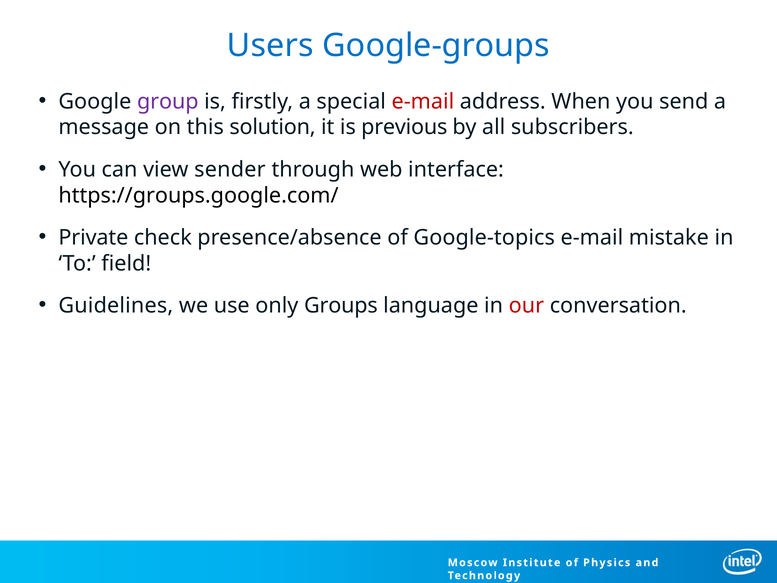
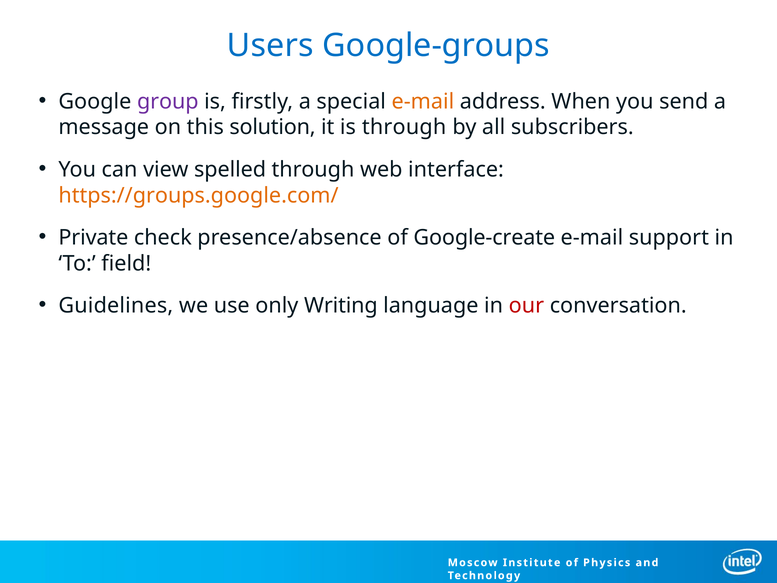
e-mail at (423, 101) colour: red -> orange
is previous: previous -> through
sender: sender -> spelled
https://groups.google.com/ colour: black -> orange
Google-topics: Google-topics -> Google-create
mistake: mistake -> support
Groups: Groups -> Writing
